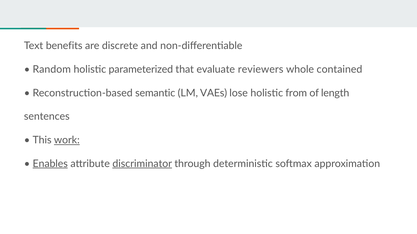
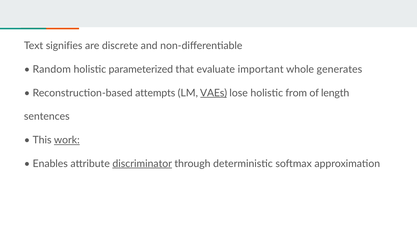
benefits: benefits -> signifies
reviewers: reviewers -> important
contained: contained -> generates
semantic: semantic -> attempts
VAEs underline: none -> present
Enables underline: present -> none
